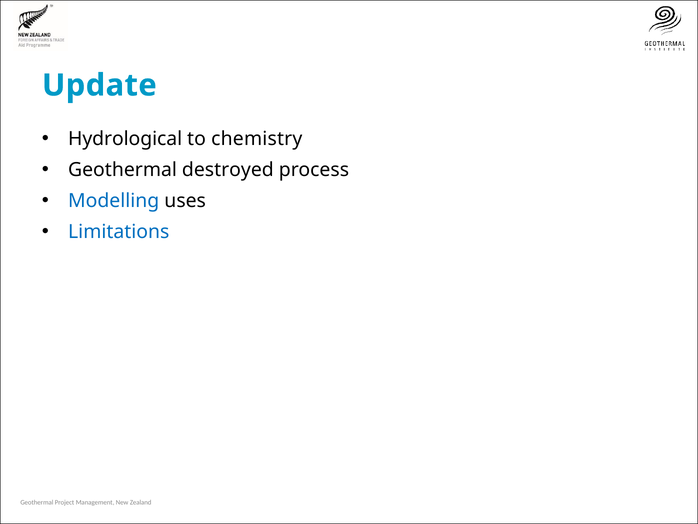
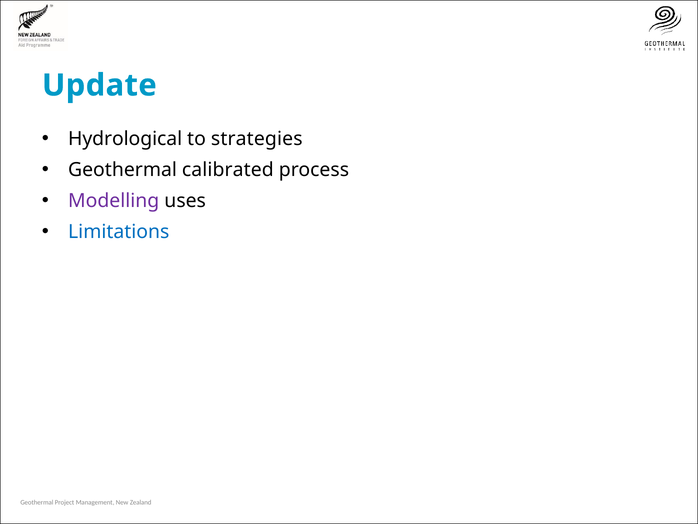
chemistry: chemistry -> strategies
destroyed: destroyed -> calibrated
Modelling colour: blue -> purple
